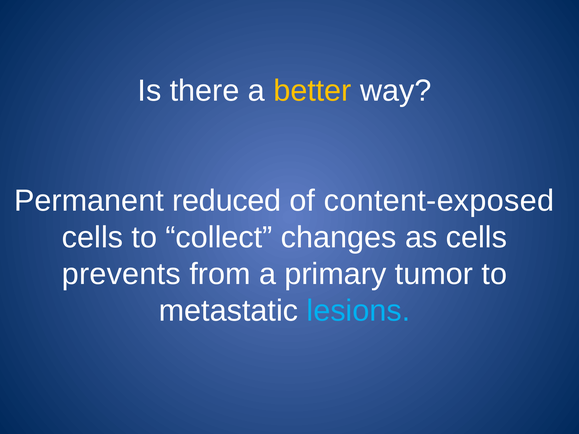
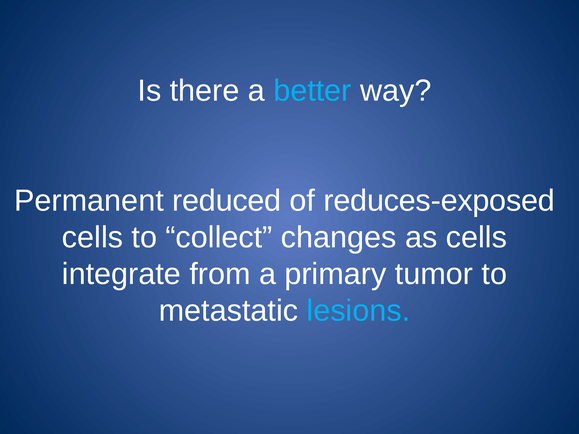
better colour: yellow -> light blue
content-exposed: content-exposed -> reduces-exposed
prevents: prevents -> integrate
